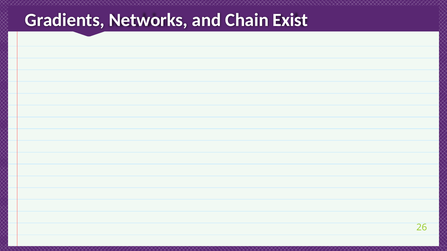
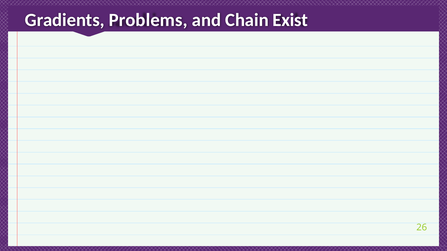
Networks: Networks -> Problems
